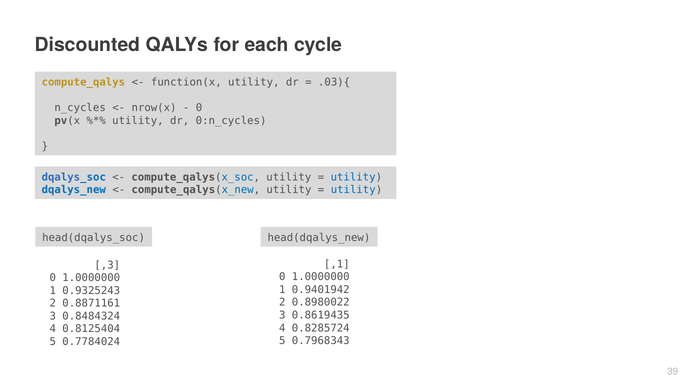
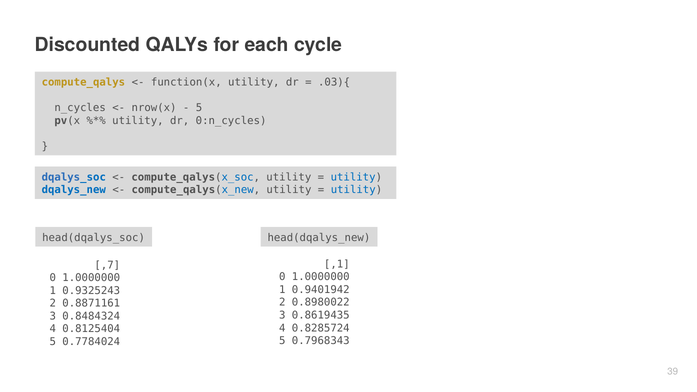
0 at (199, 108): 0 -> 5
,3: ,3 -> ,7
